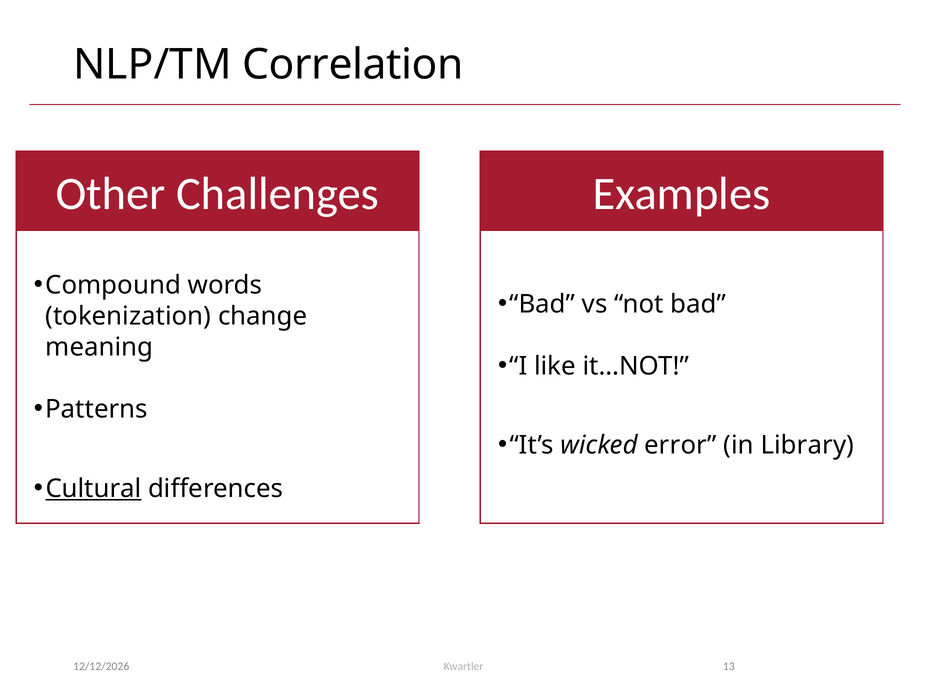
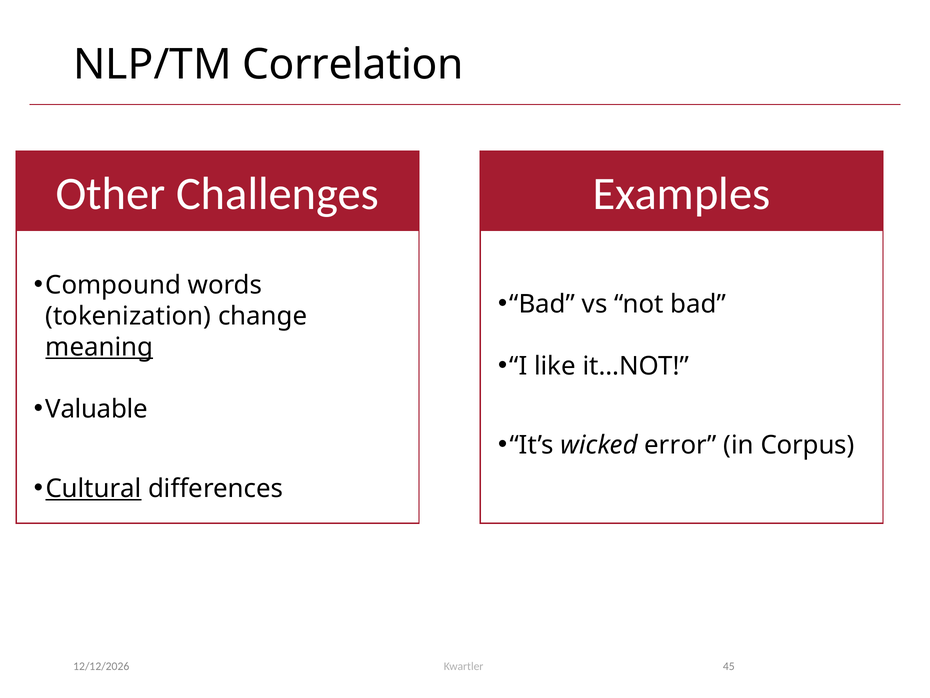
meaning underline: none -> present
Patterns: Patterns -> Valuable
Library: Library -> Corpus
13: 13 -> 45
